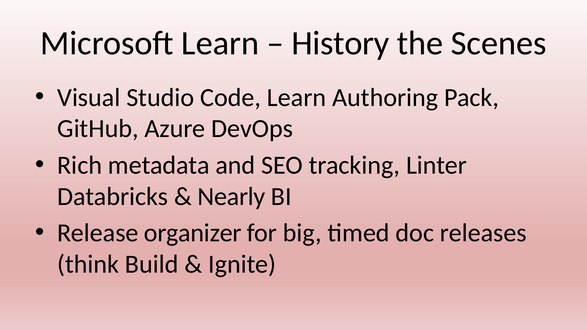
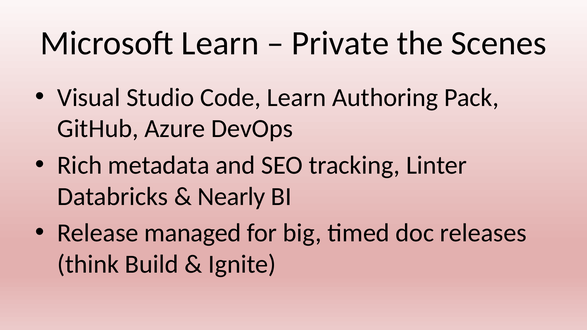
History: History -> Private
organizer: organizer -> managed
